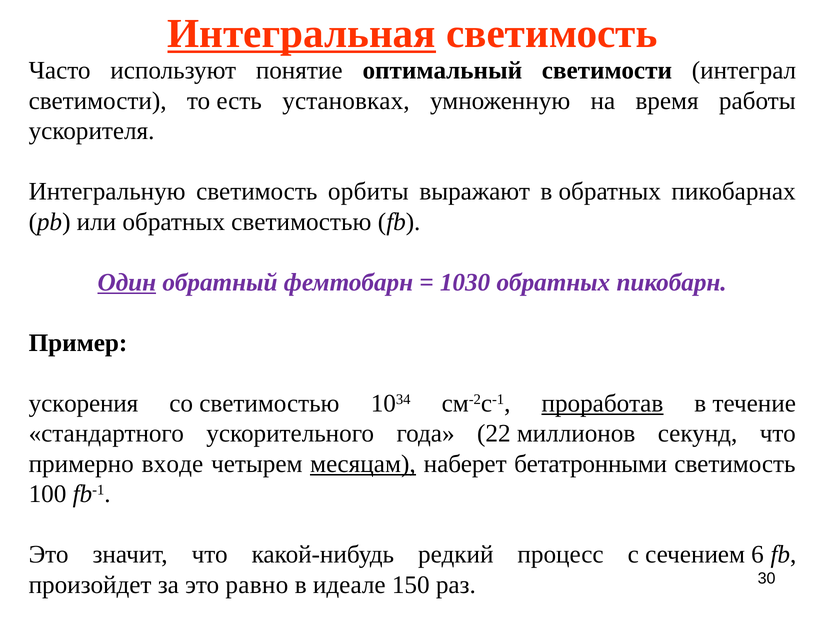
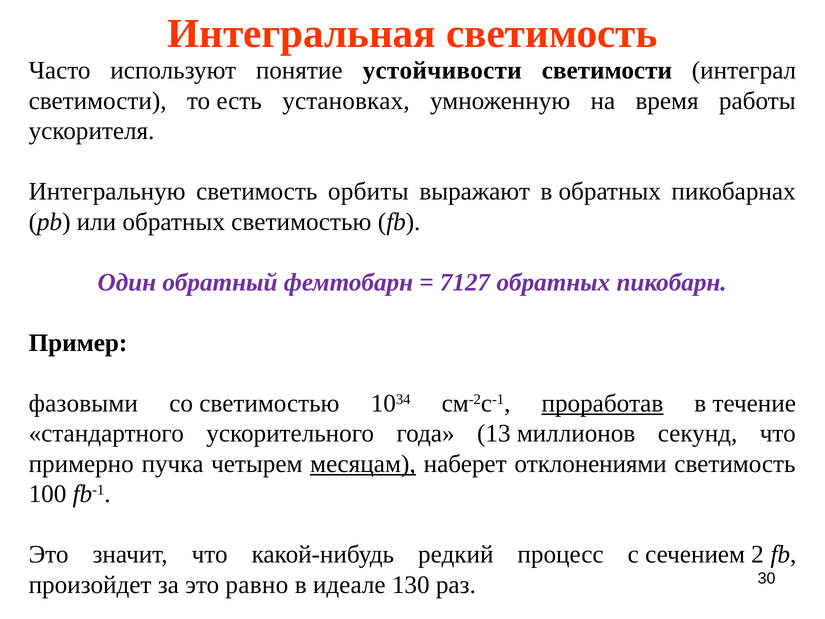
Интегральная underline: present -> none
оптимальный: оптимальный -> устойчивости
Один underline: present -> none
1030: 1030 -> 7127
ускорения: ускорения -> фазовыми
22: 22 -> 13
входе: входе -> пучка
бетатронными: бетатронными -> отклонениями
6: 6 -> 2
150: 150 -> 130
